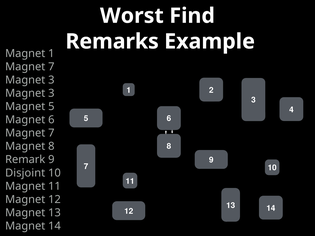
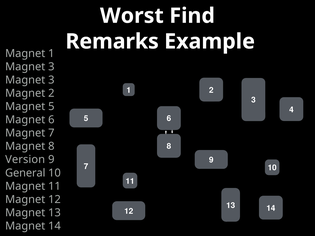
7 at (51, 67): 7 -> 3
3 at (51, 93): 3 -> 2
Remark: Remark -> Version
Disjoint: Disjoint -> General
